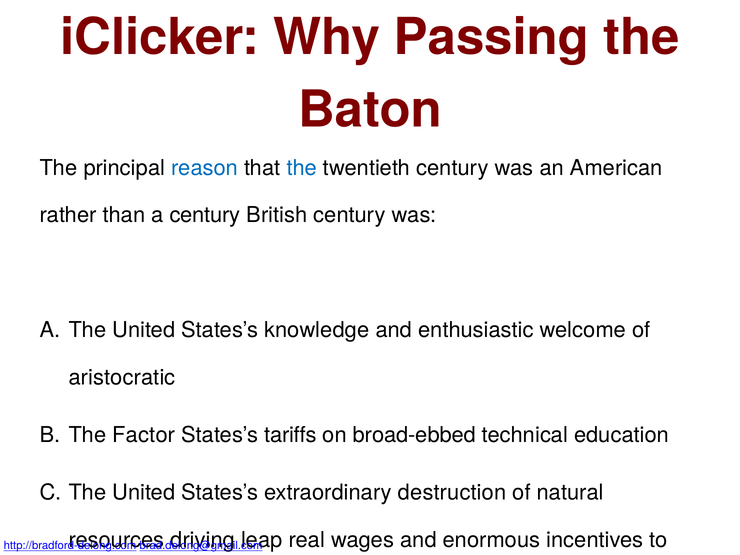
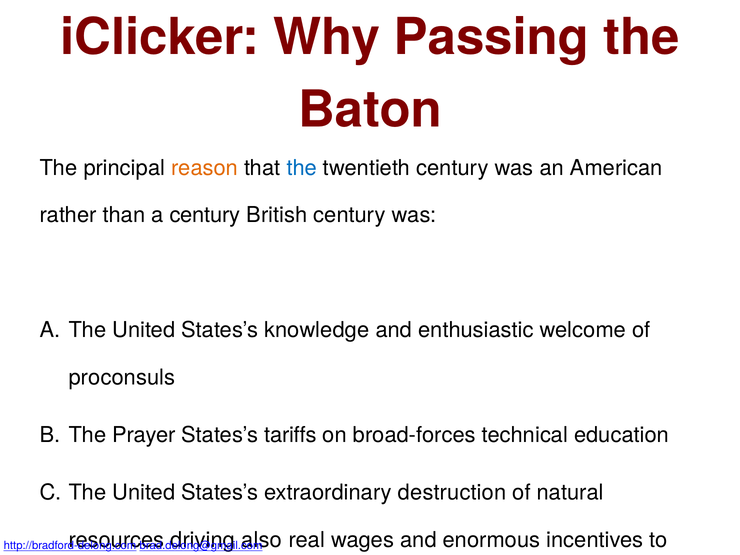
reason colour: blue -> orange
aristocratic: aristocratic -> proconsuls
Factor: Factor -> Prayer
broad-ebbed: broad-ebbed -> broad-forces
leap: leap -> also
